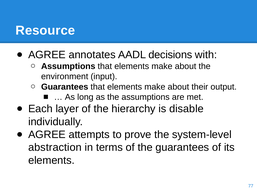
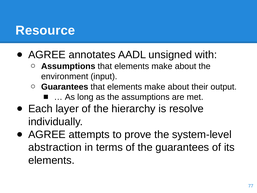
decisions: decisions -> unsigned
disable: disable -> resolve
